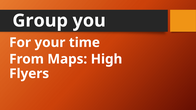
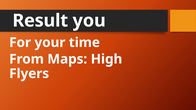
Group: Group -> Result
